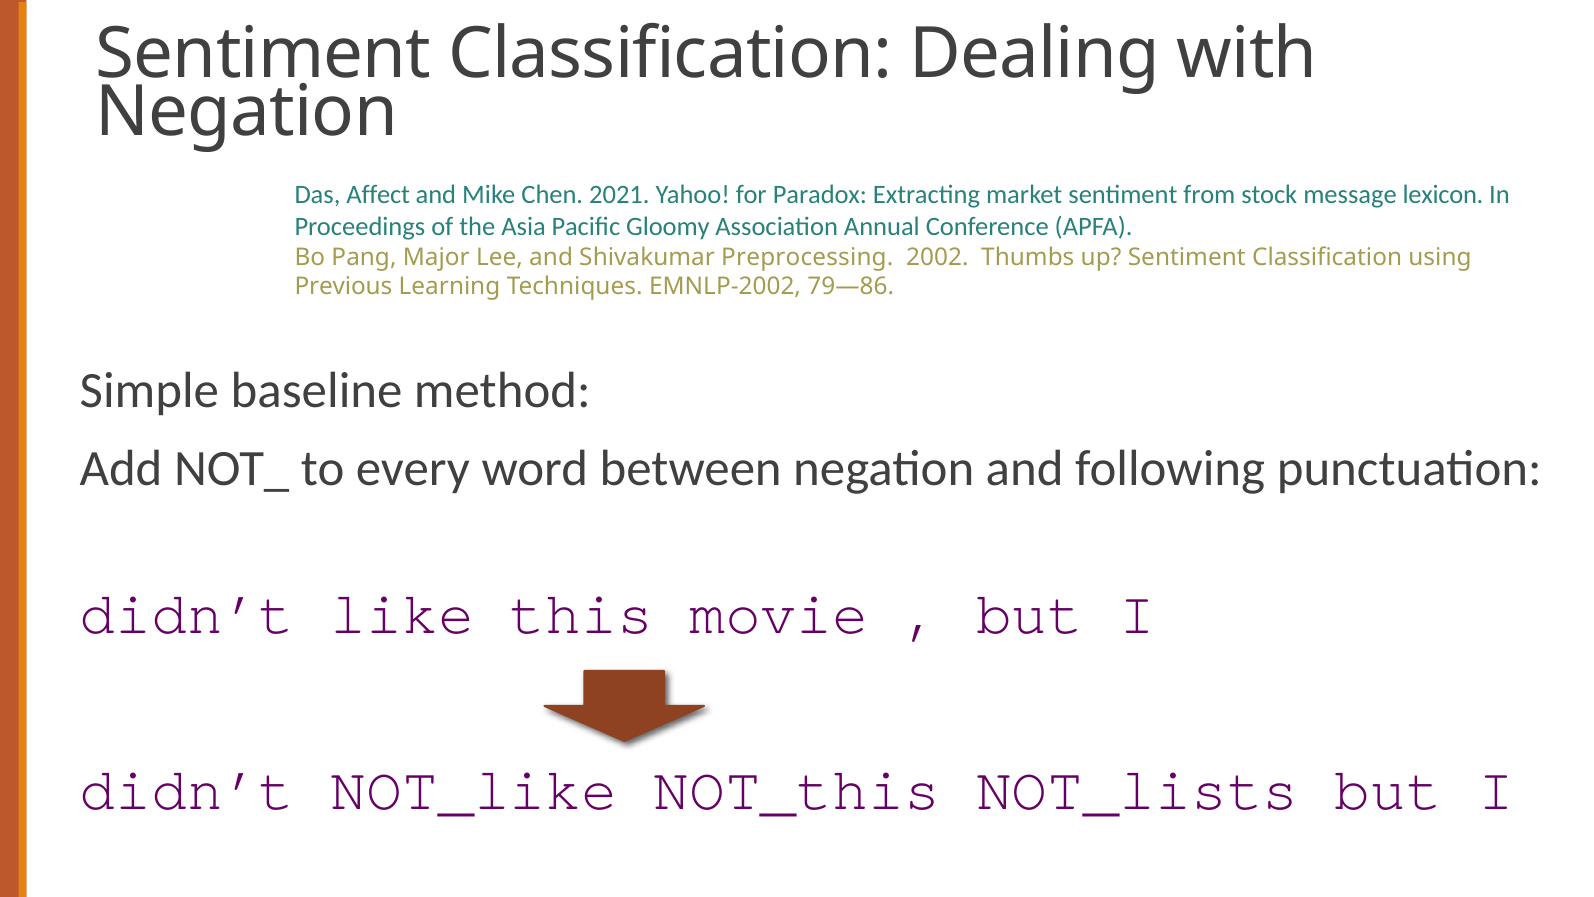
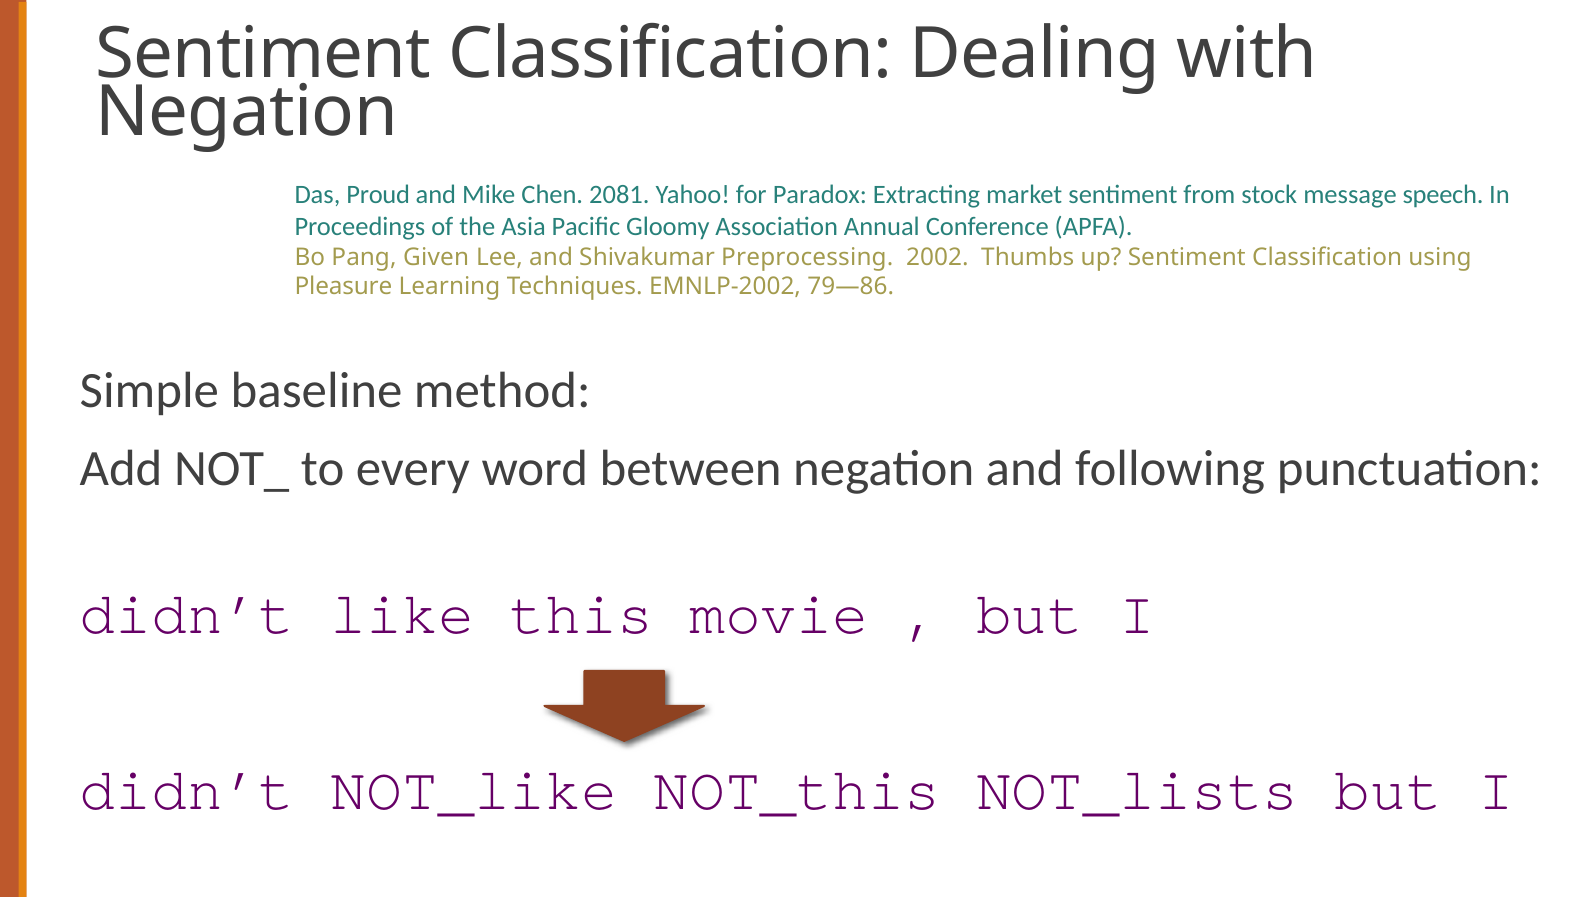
Affect: Affect -> Proud
2021: 2021 -> 2081
lexicon: lexicon -> speech
Major: Major -> Given
Previous: Previous -> Pleasure
